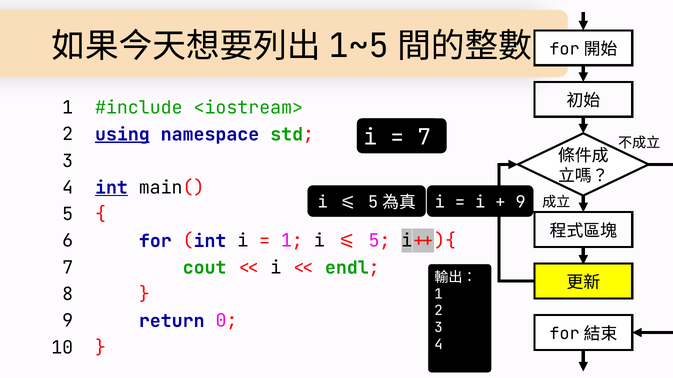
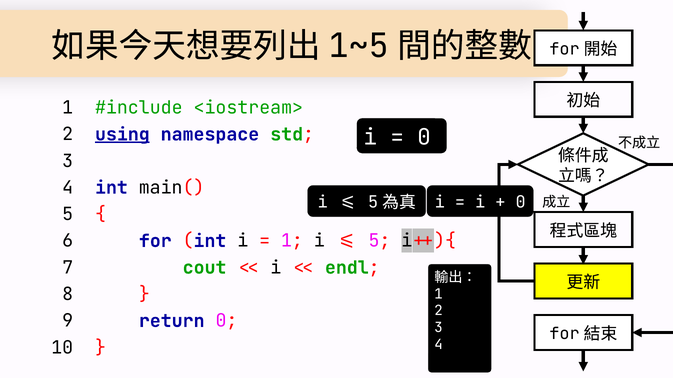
7 at (424, 138): 7 -> 0
int at (111, 188) underline: present -> none
9 at (521, 203): 9 -> 0
